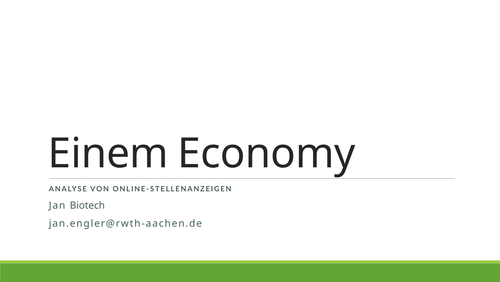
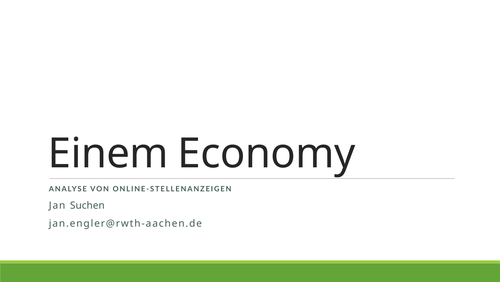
Biotech: Biotech -> Suchen
